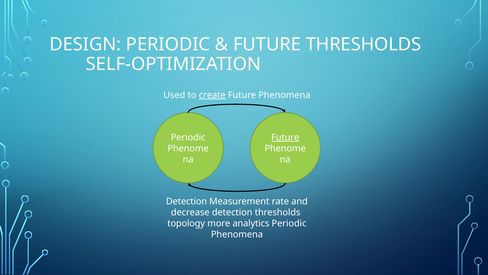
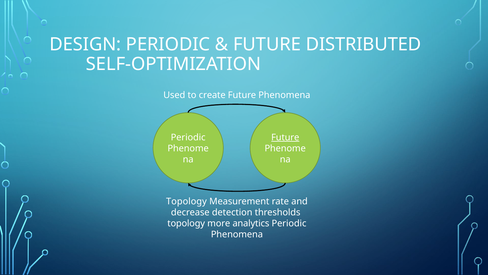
FUTURE THRESHOLDS: THRESHOLDS -> DISTRIBUTED
create underline: present -> none
Detection at (187, 201): Detection -> Topology
